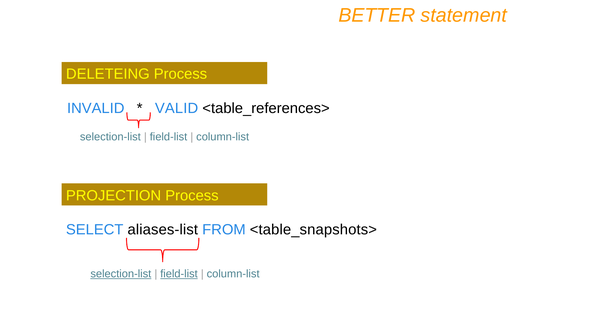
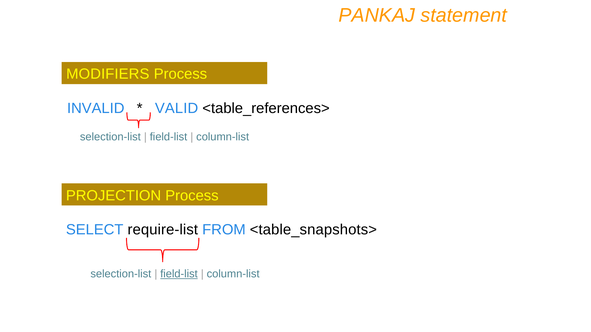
BETTER: BETTER -> PANKAJ
DELETEING: DELETEING -> MODIFIERS
aliases-list: aliases-list -> require-list
selection-list at (121, 274) underline: present -> none
